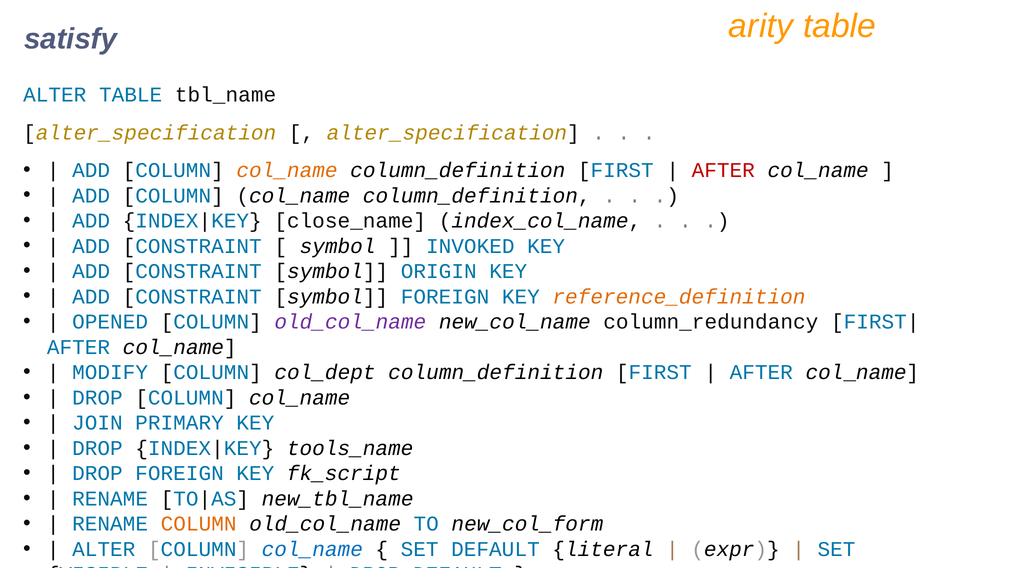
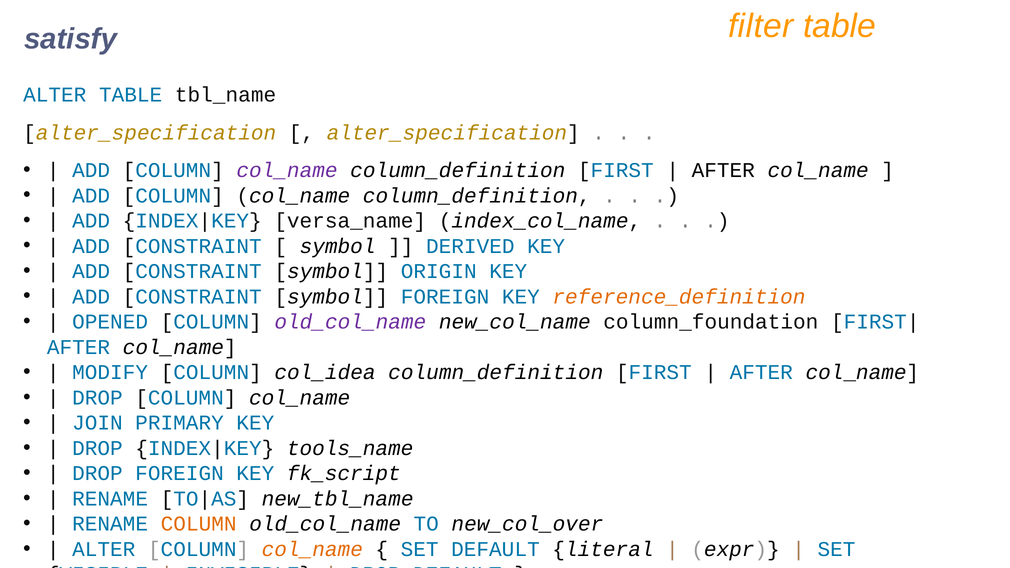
arity: arity -> filter
col_name at (287, 170) colour: orange -> purple
AFTER at (723, 170) colour: red -> black
close_name: close_name -> versa_name
INVOKED: INVOKED -> DERIVED
column_redundancy: column_redundancy -> column_foundation
col_dept: col_dept -> col_idea
new_col_form: new_col_form -> new_col_over
col_name at (312, 549) colour: blue -> orange
